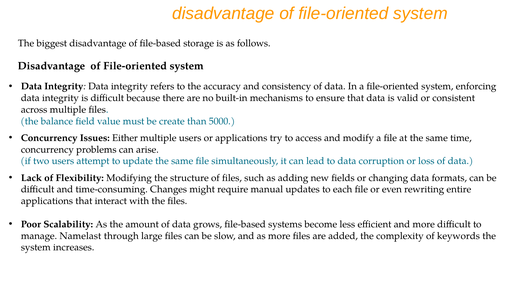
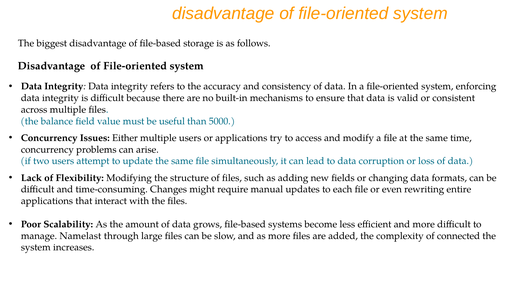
create: create -> useful
keywords: keywords -> connected
